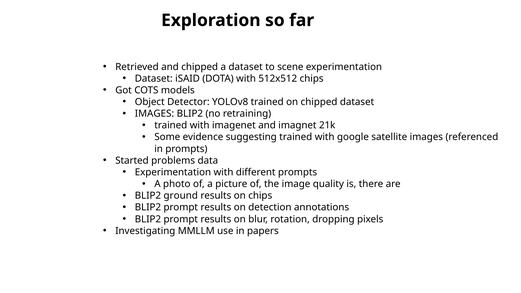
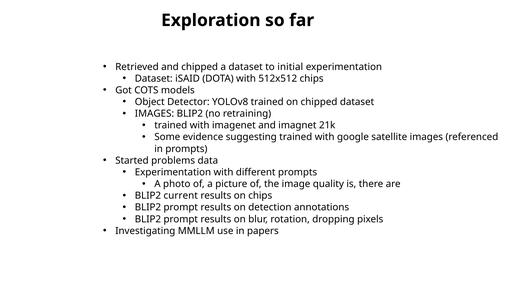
scene: scene -> initial
ground: ground -> current
